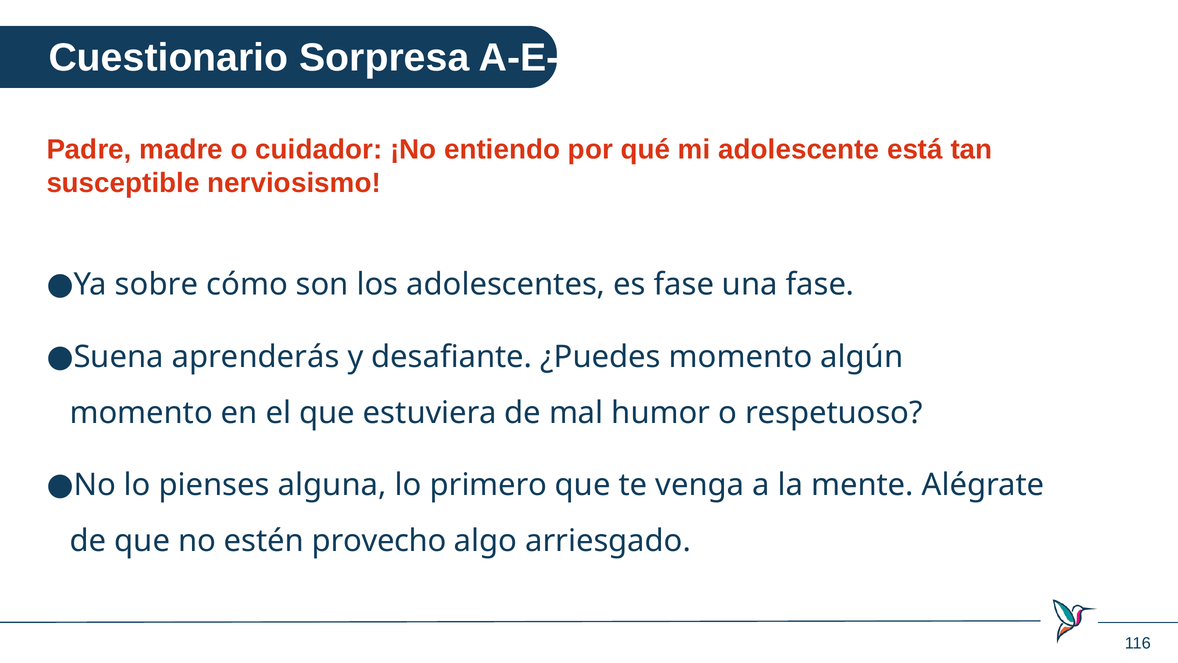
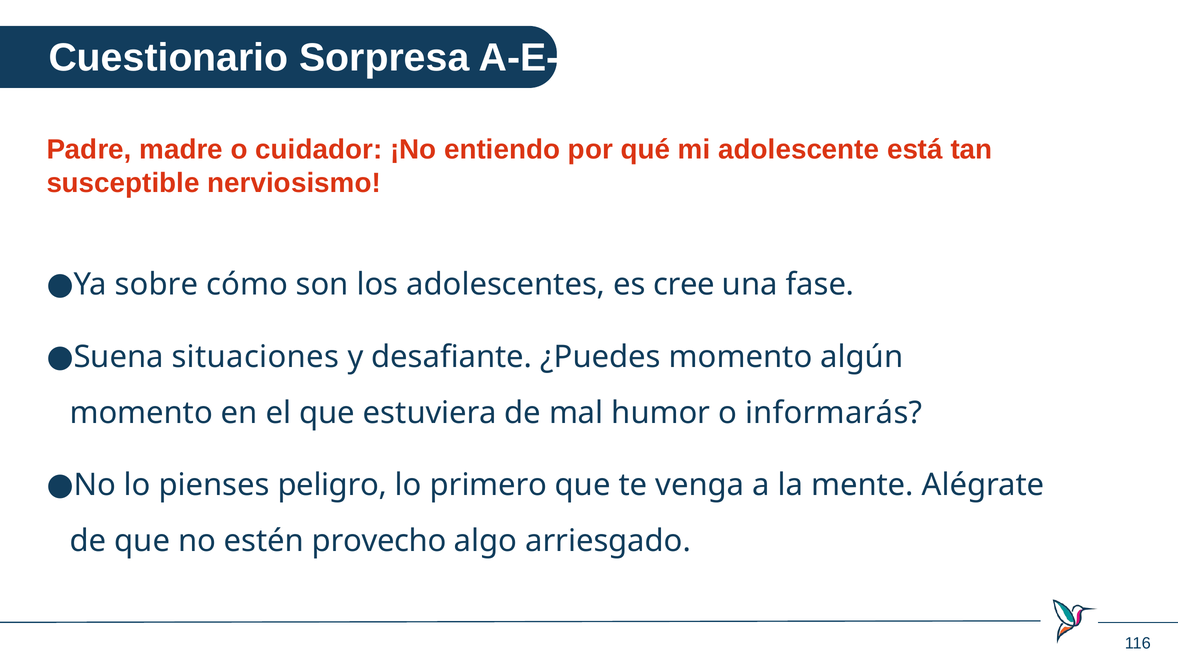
es fase: fase -> cree
aprenderás: aprenderás -> situaciones
respetuoso: respetuoso -> informarás
alguna: alguna -> peligro
